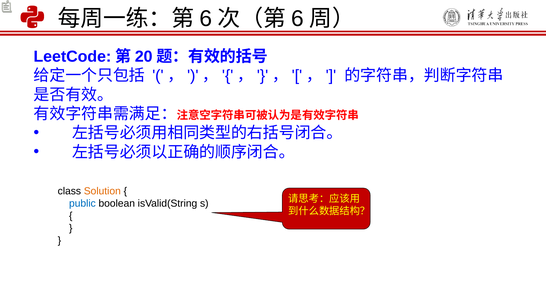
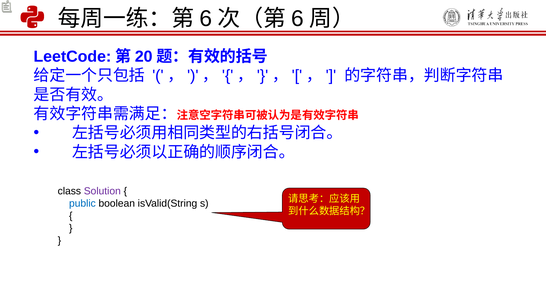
Solution colour: orange -> purple
